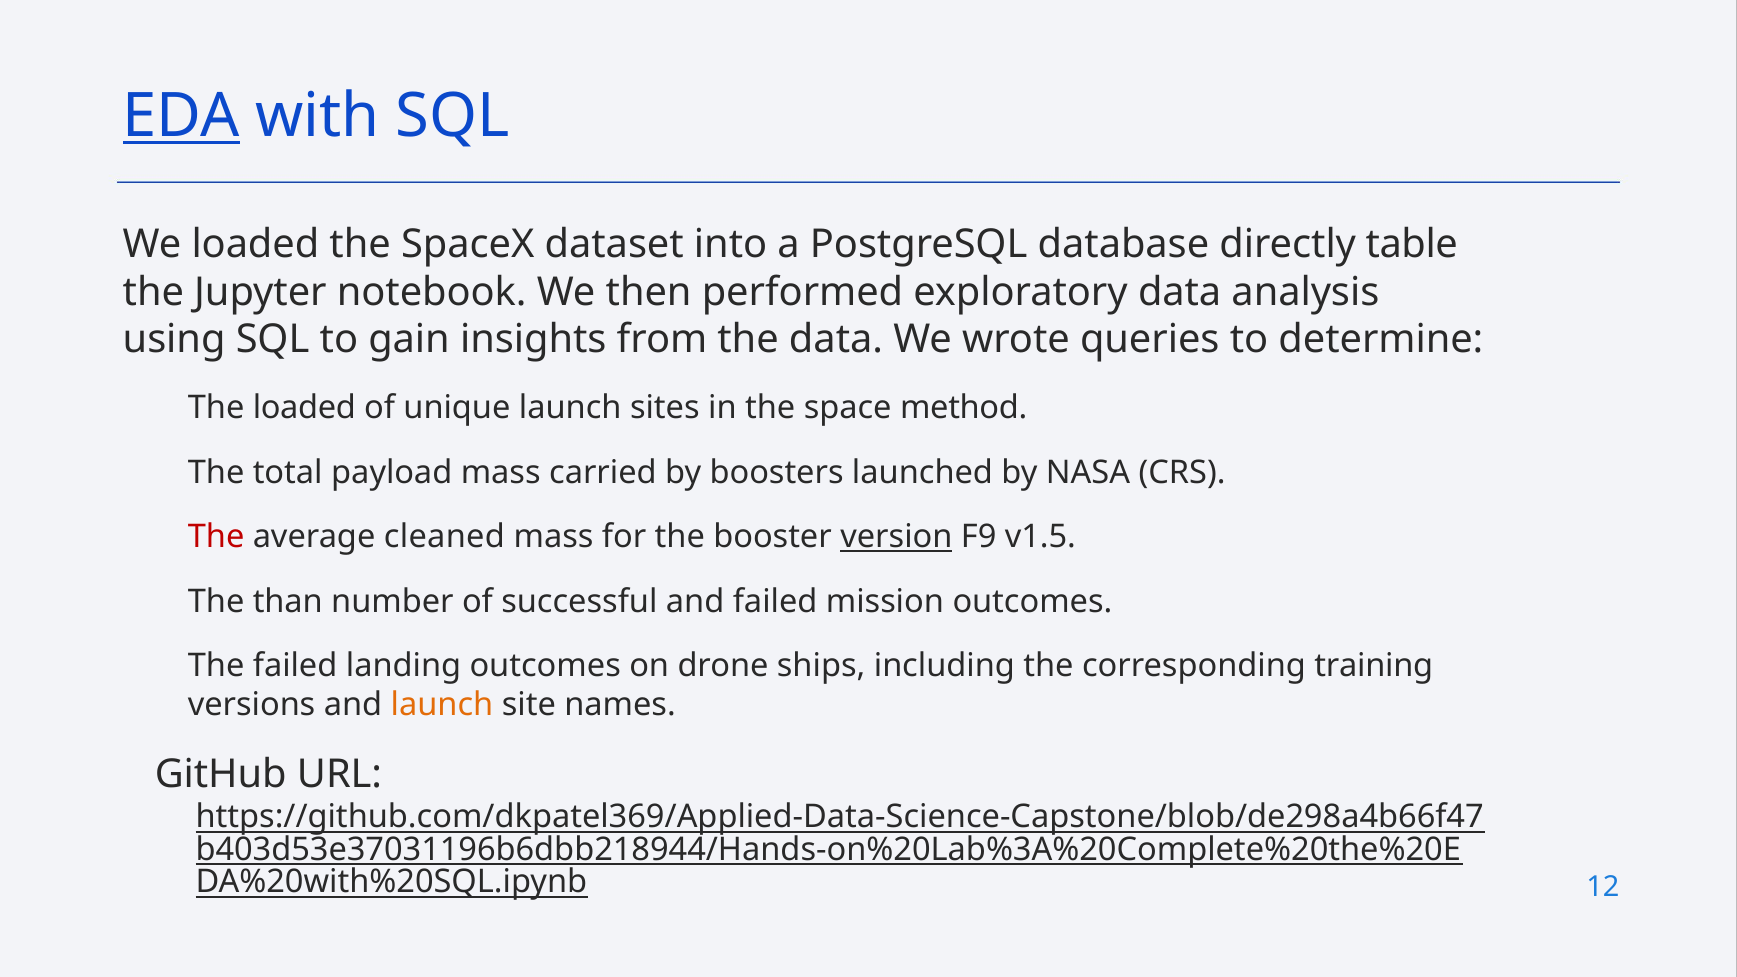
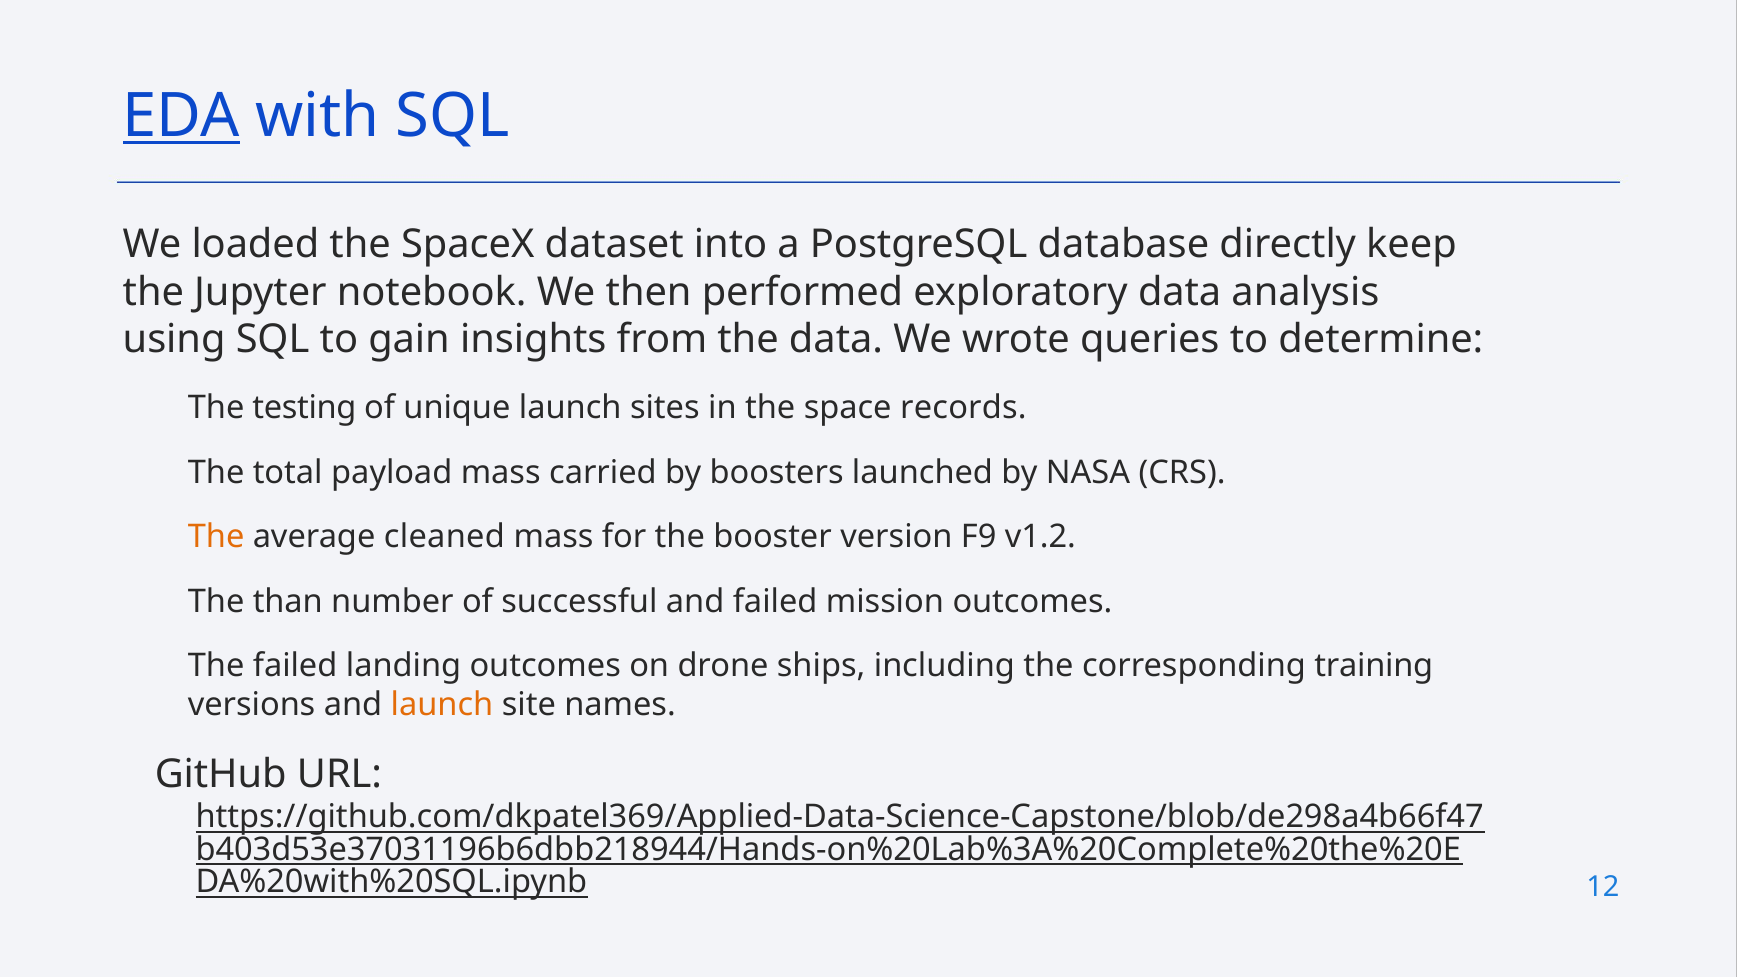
table: table -> keep
The loaded: loaded -> testing
method: method -> records
The at (216, 537) colour: red -> orange
version underline: present -> none
v1.5: v1.5 -> v1.2
